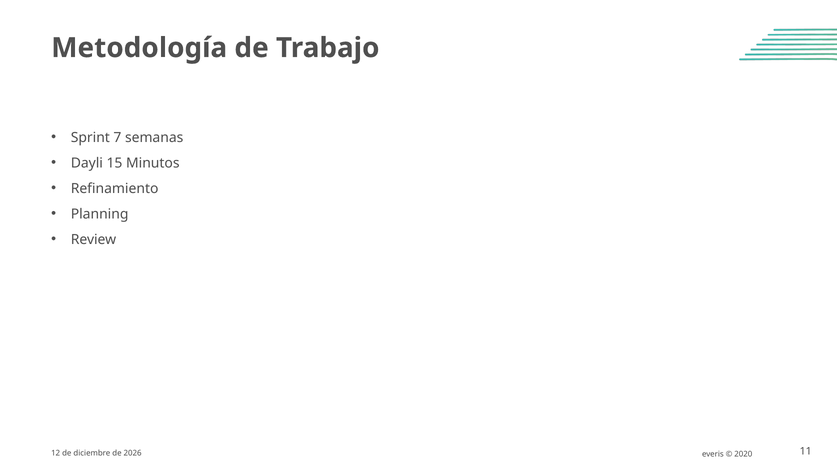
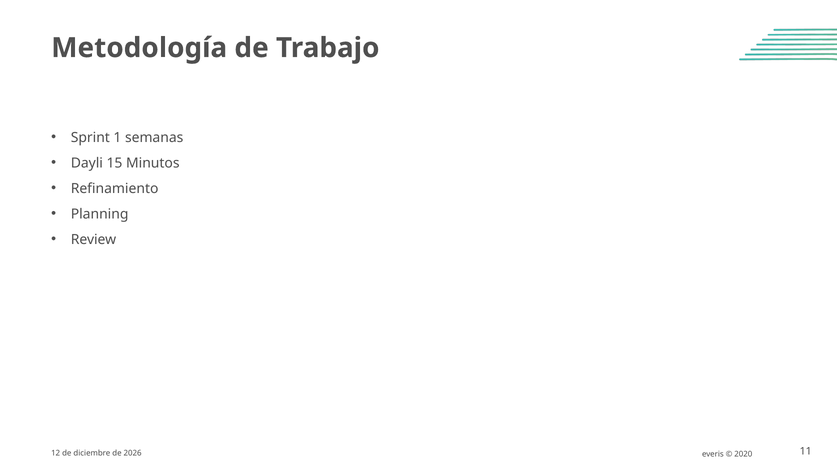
7: 7 -> 1
